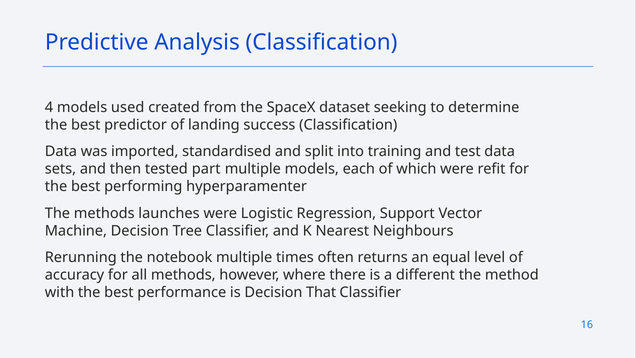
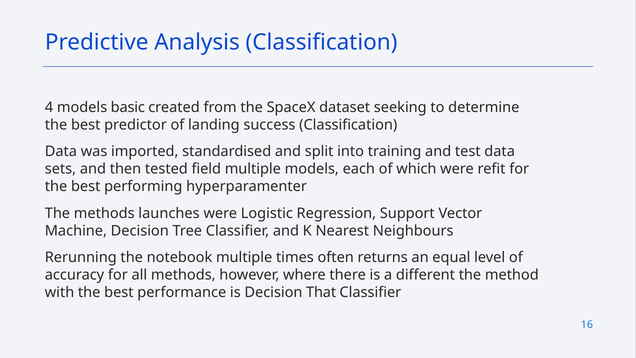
used: used -> basic
part: part -> field
